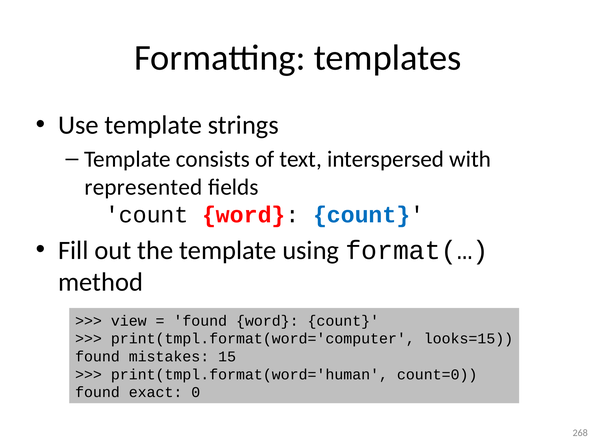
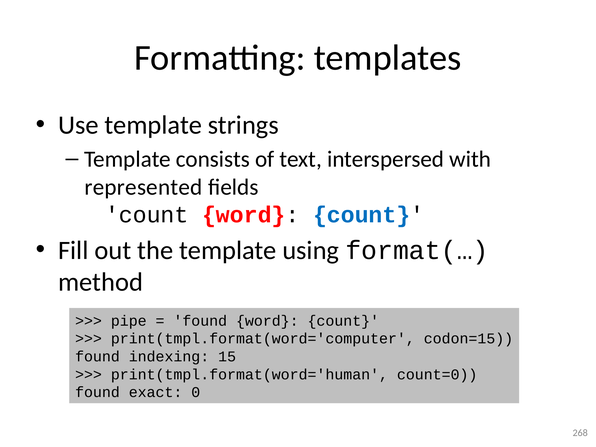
view: view -> pipe
looks=15: looks=15 -> codon=15
mistakes: mistakes -> indexing
